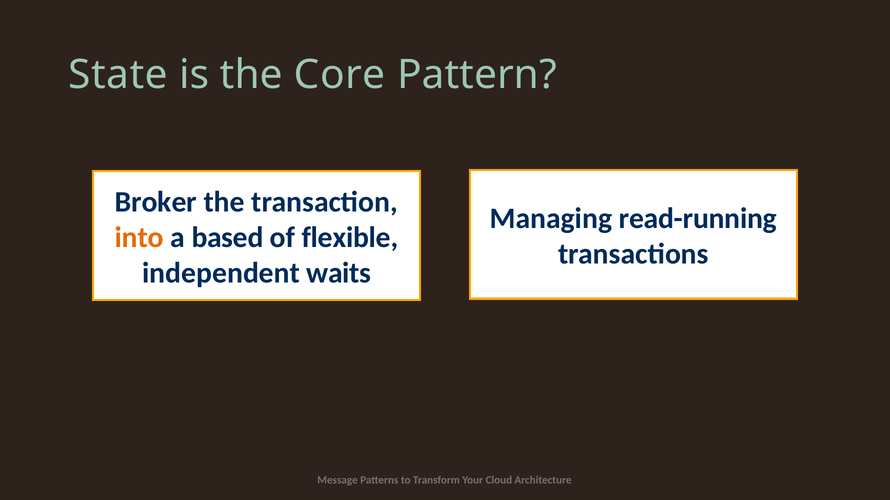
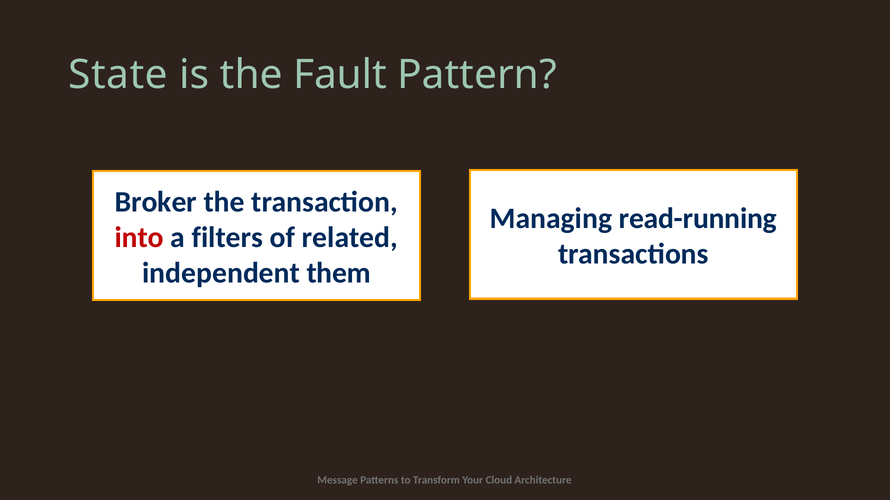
Core: Core -> Fault
into colour: orange -> red
based: based -> filters
flexible: flexible -> related
waits: waits -> them
